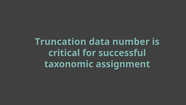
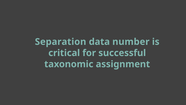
Truncation: Truncation -> Separation
